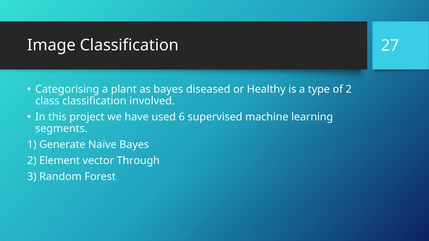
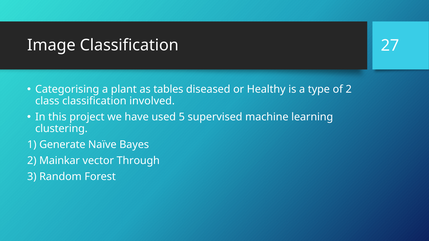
as bayes: bayes -> tables
6: 6 -> 5
segments: segments -> clustering
Element: Element -> Mainkar
